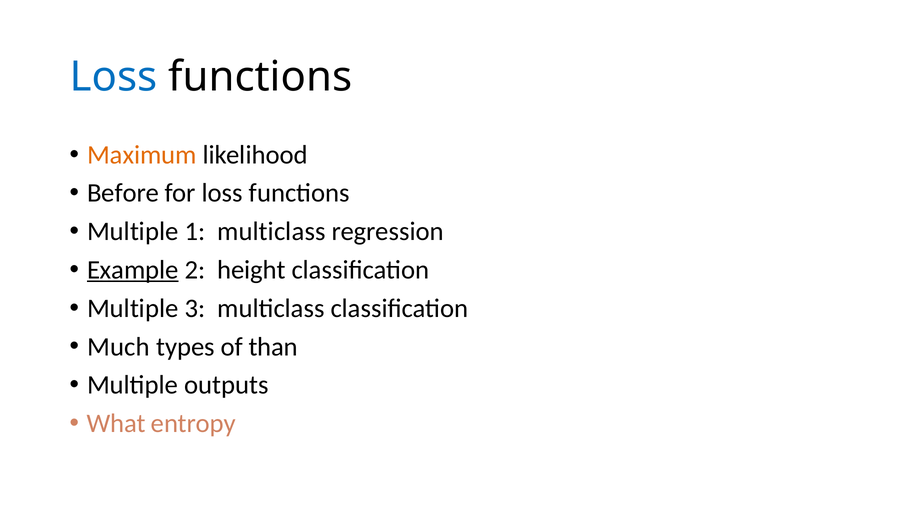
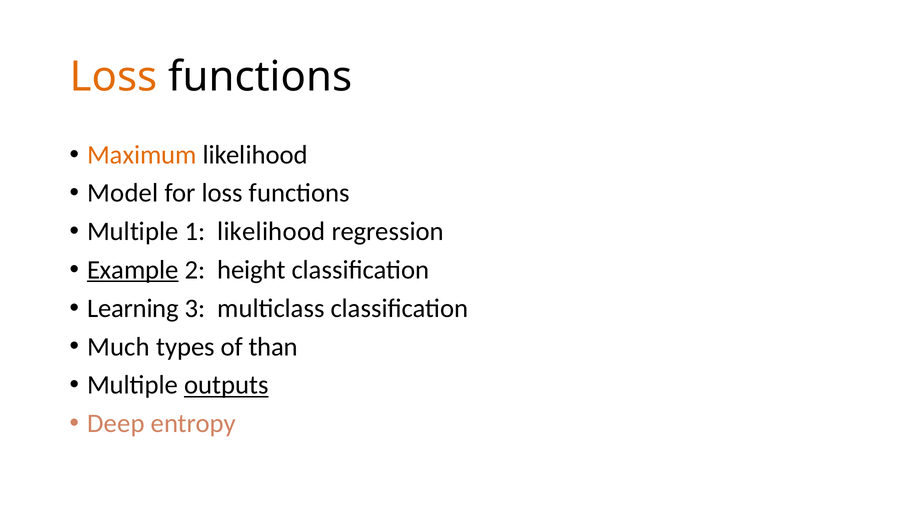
Loss at (114, 77) colour: blue -> orange
Before: Before -> Model
1 multiclass: multiclass -> likelihood
Multiple at (133, 308): Multiple -> Learning
outputs underline: none -> present
What: What -> Deep
